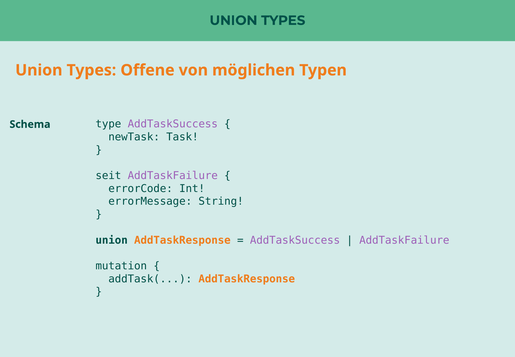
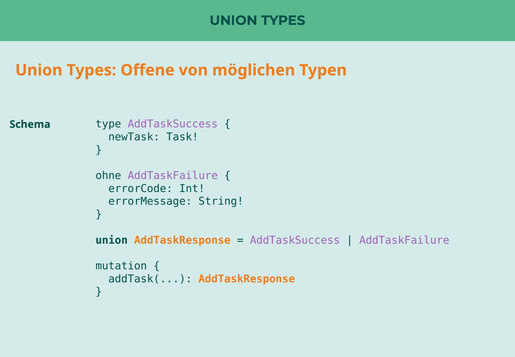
seit: seit -> ohne
